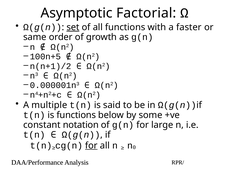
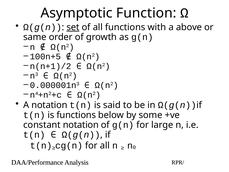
Factorial: Factorial -> Function
faster: faster -> above
A multiple: multiple -> notation
for at (91, 145) underline: present -> none
